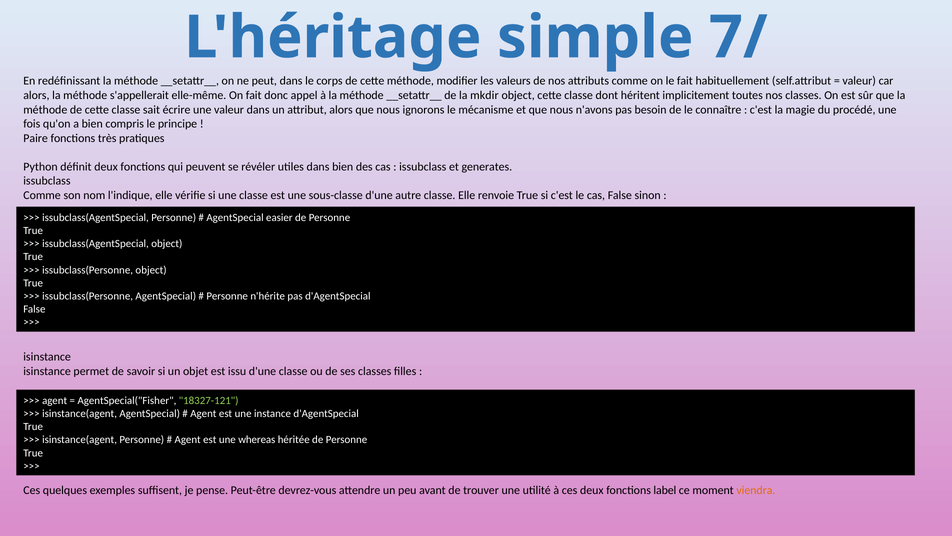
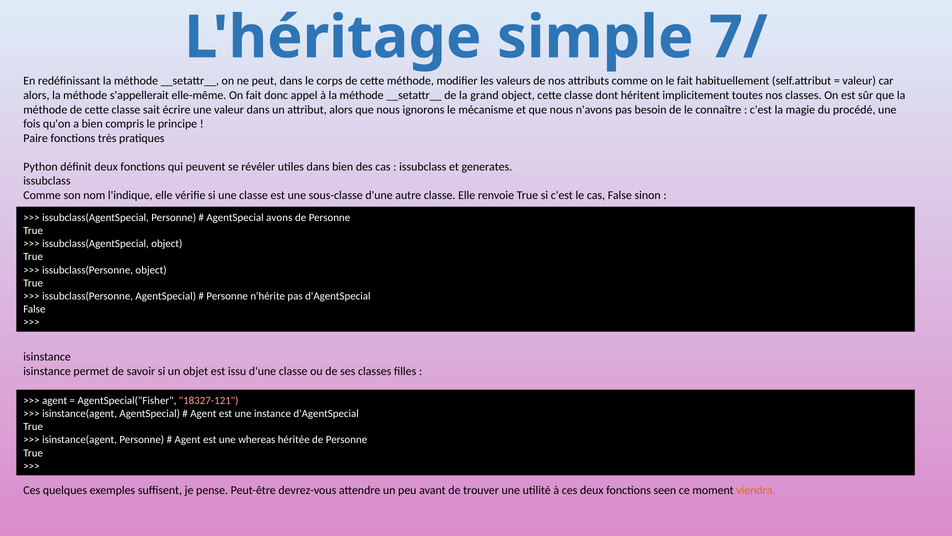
mkdir: mkdir -> grand
easier: easier -> avons
18327-121 colour: light green -> pink
label: label -> seen
